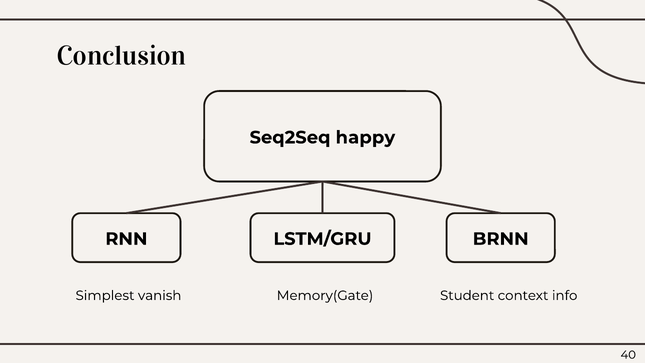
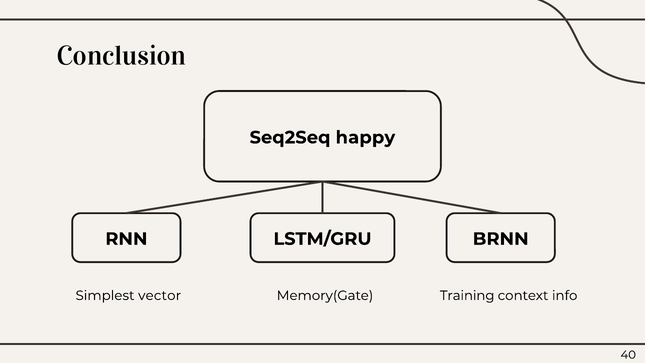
vanish: vanish -> vector
Student: Student -> Training
